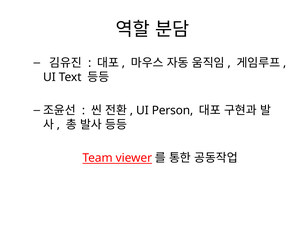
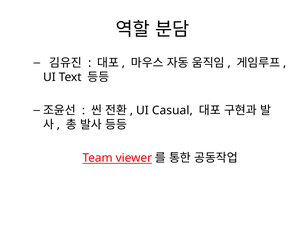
Person: Person -> Casual
